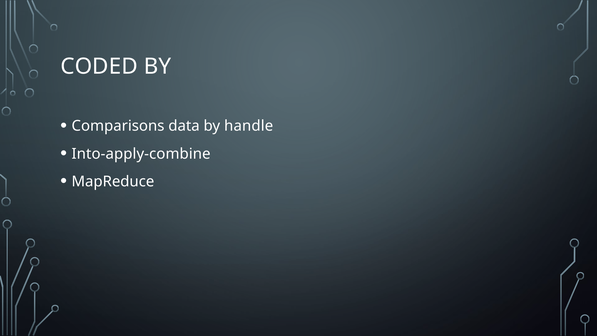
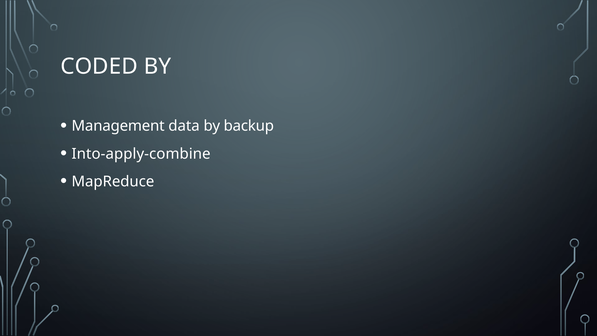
Comparisons: Comparisons -> Management
handle: handle -> backup
